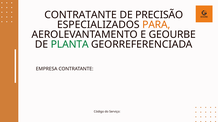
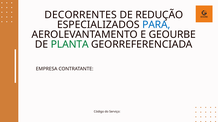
CONTRATANTE at (81, 15): CONTRATANTE -> DECORRENTES
PRECISÃO: PRECISÃO -> REDUÇÃO
PARA colour: orange -> blue
